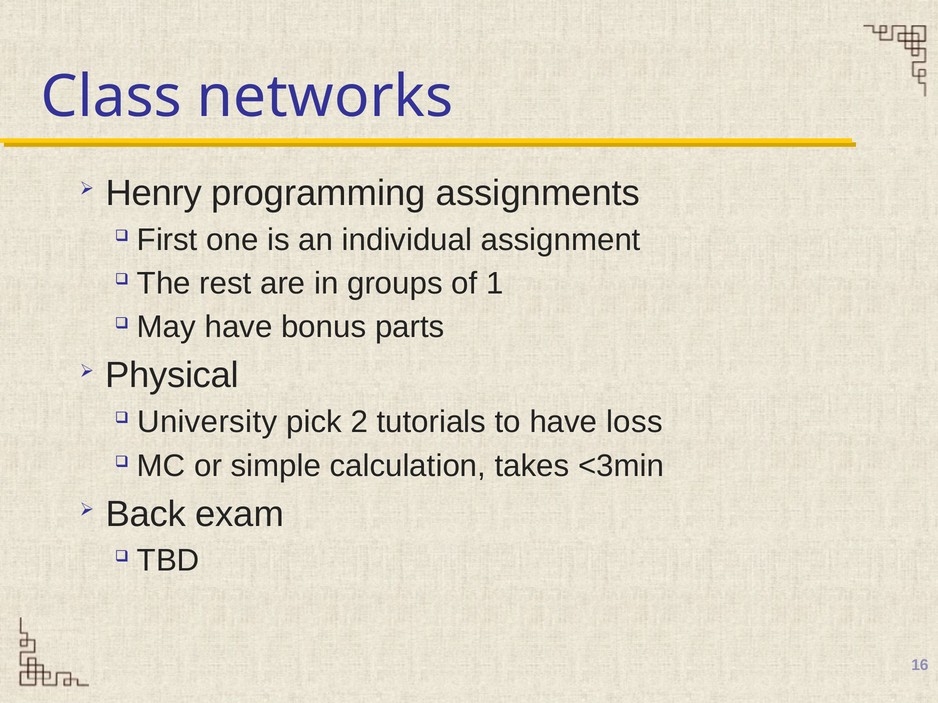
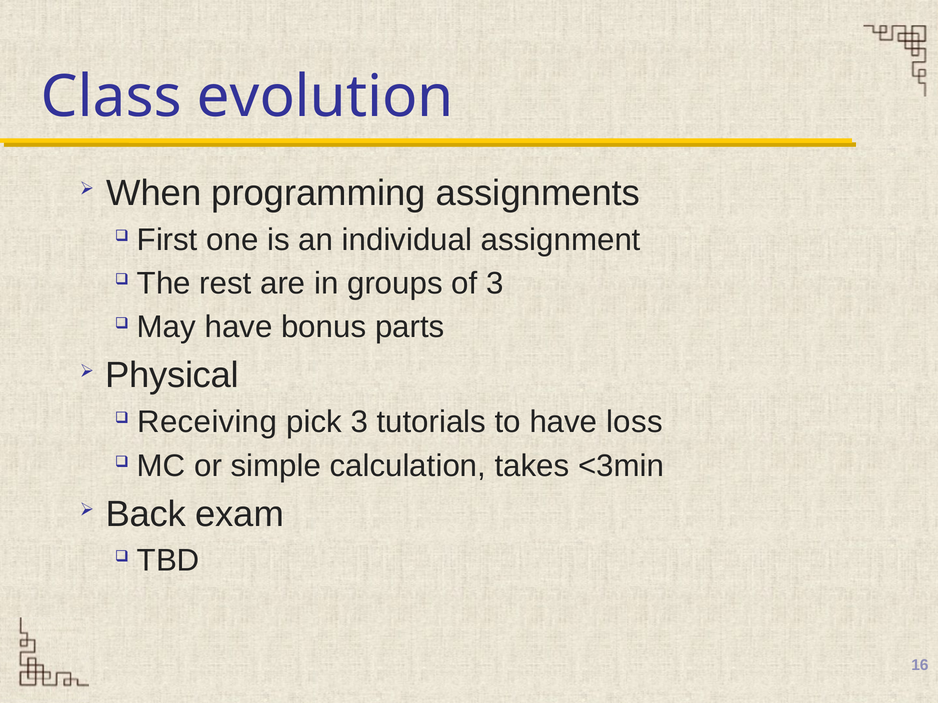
networks: networks -> evolution
Henry: Henry -> When
of 1: 1 -> 3
University: University -> Receiving
pick 2: 2 -> 3
